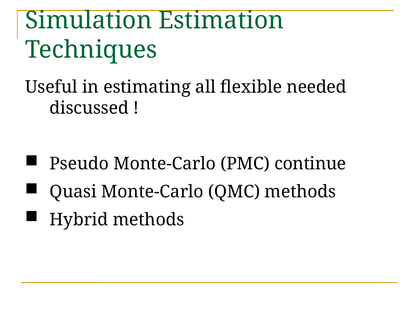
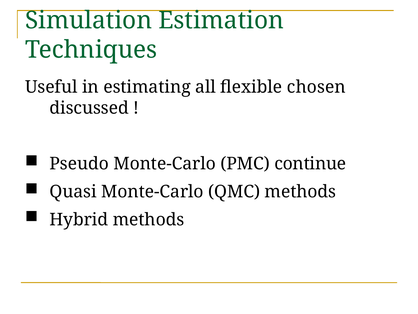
needed: needed -> chosen
